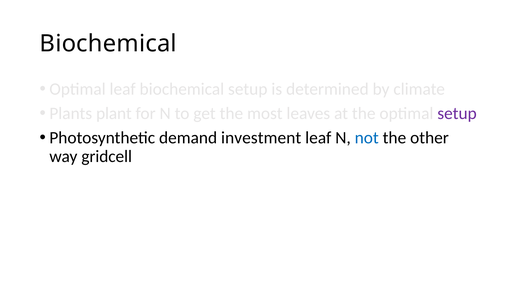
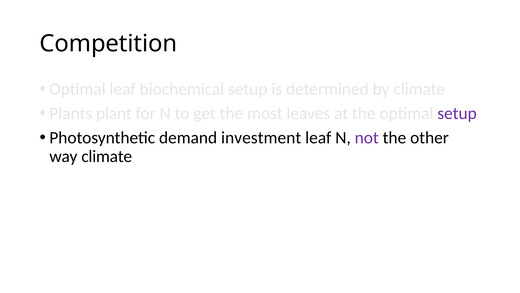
Biochemical at (108, 44): Biochemical -> Competition
not colour: blue -> purple
way gridcell: gridcell -> climate
